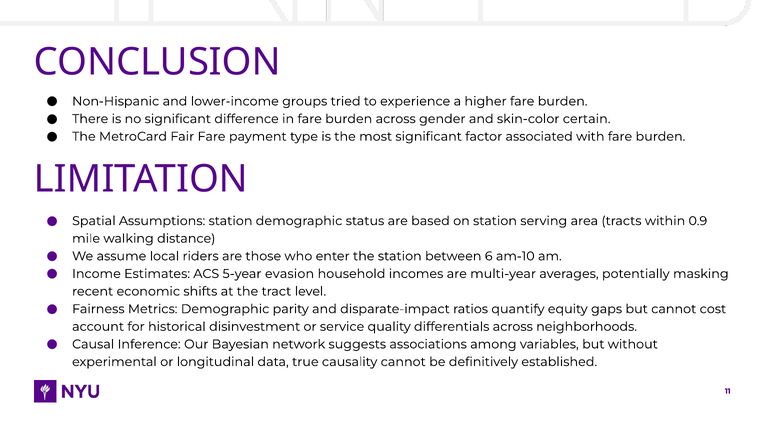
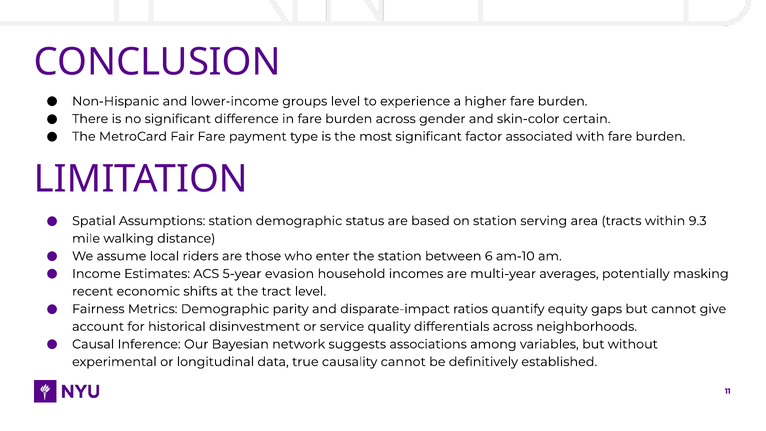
groups tried: tried -> level
0.9: 0.9 -> 9.3
cost: cost -> give
